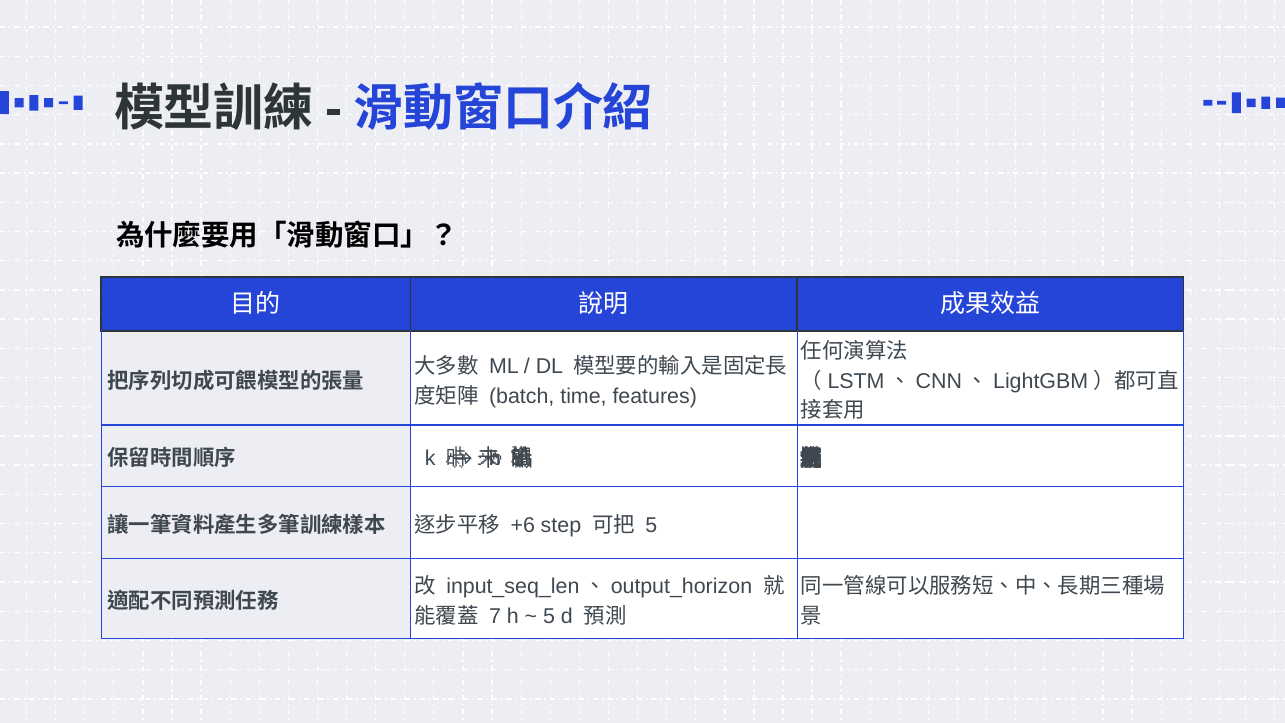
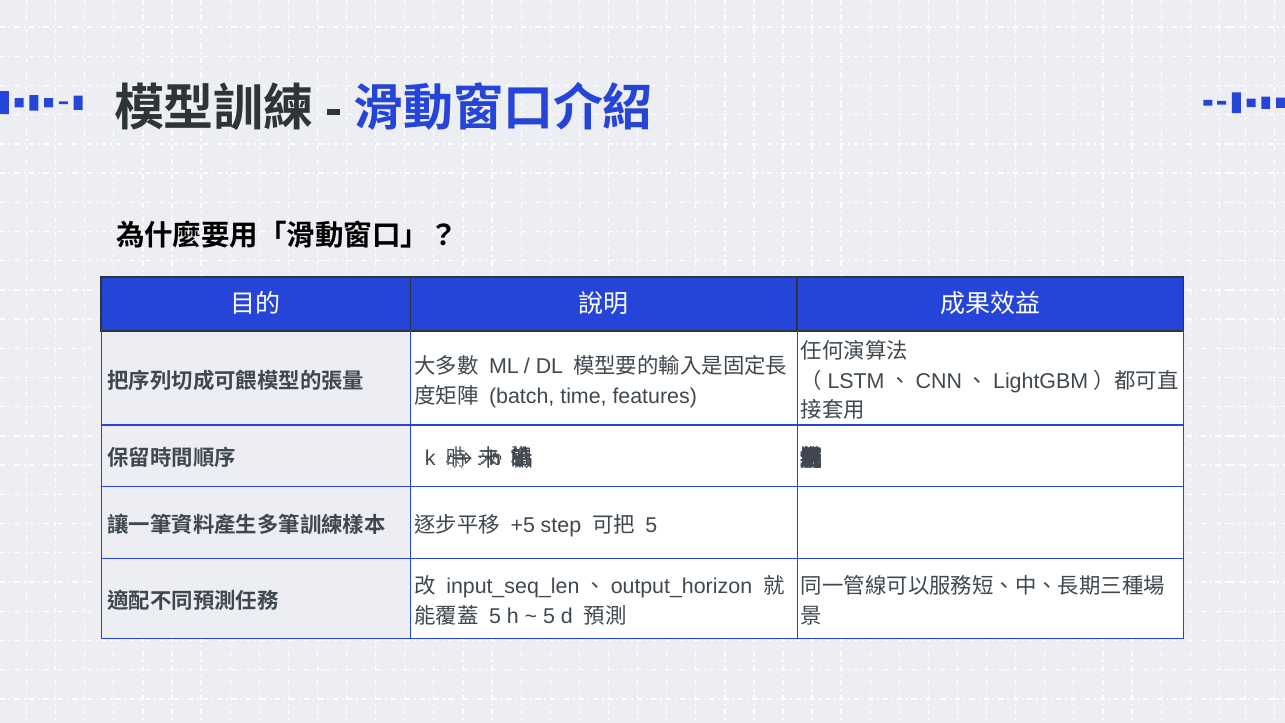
+6: +6 -> +5
7 at (495, 616): 7 -> 5
